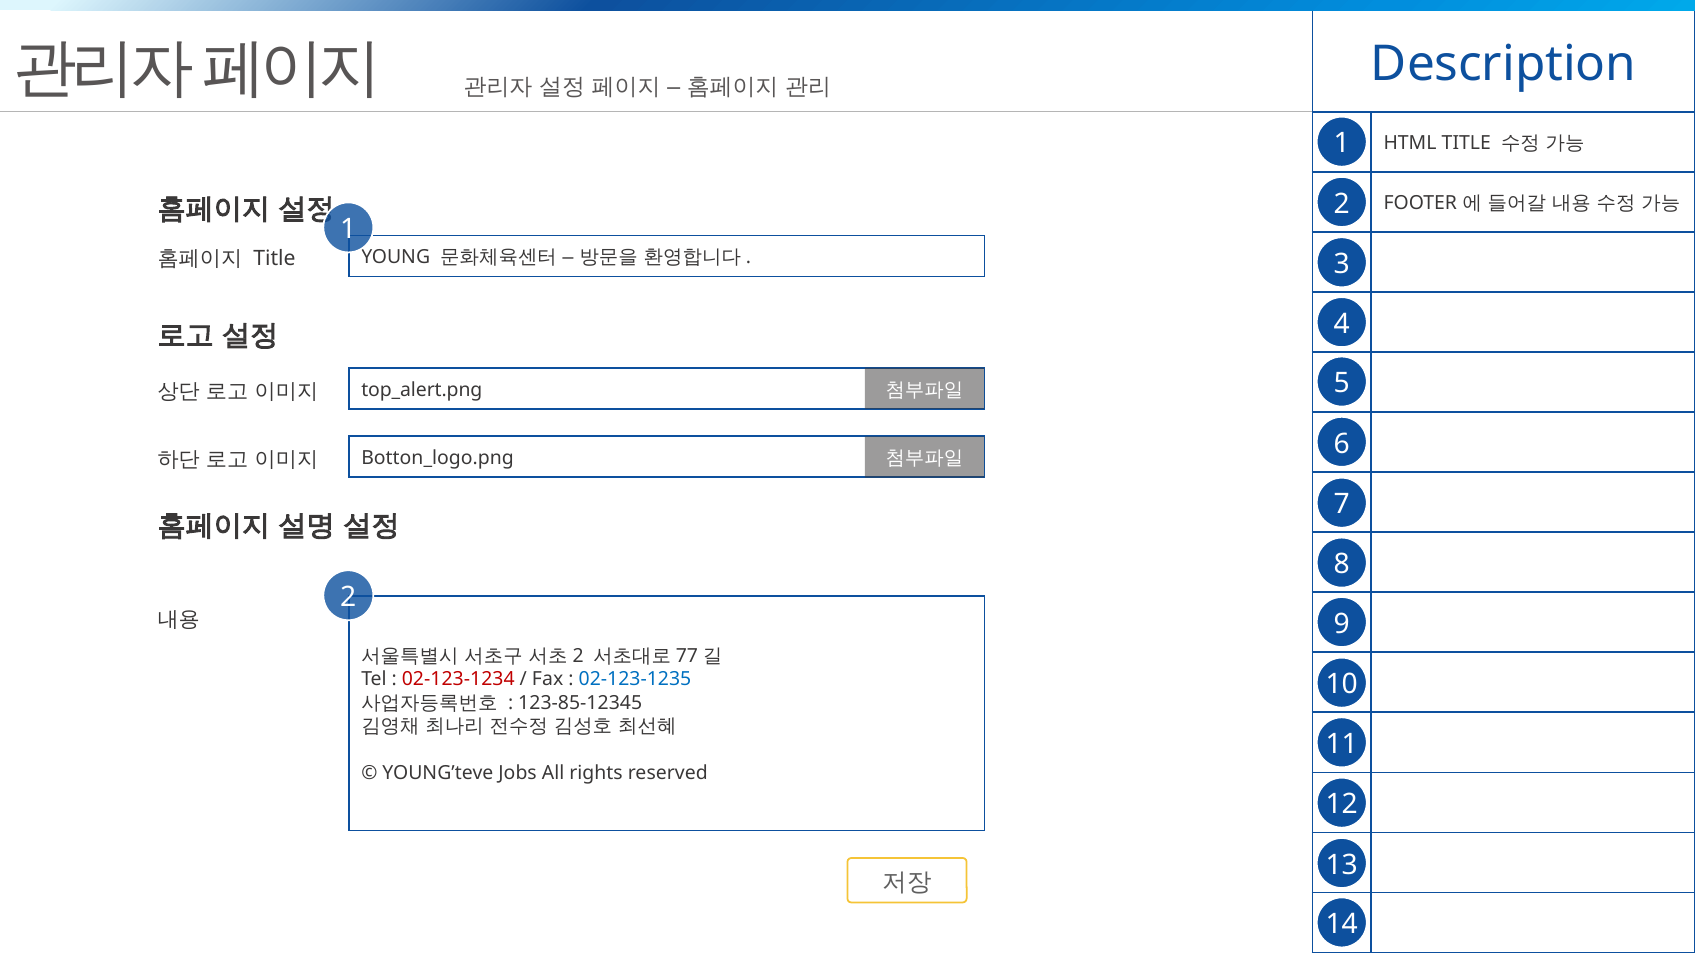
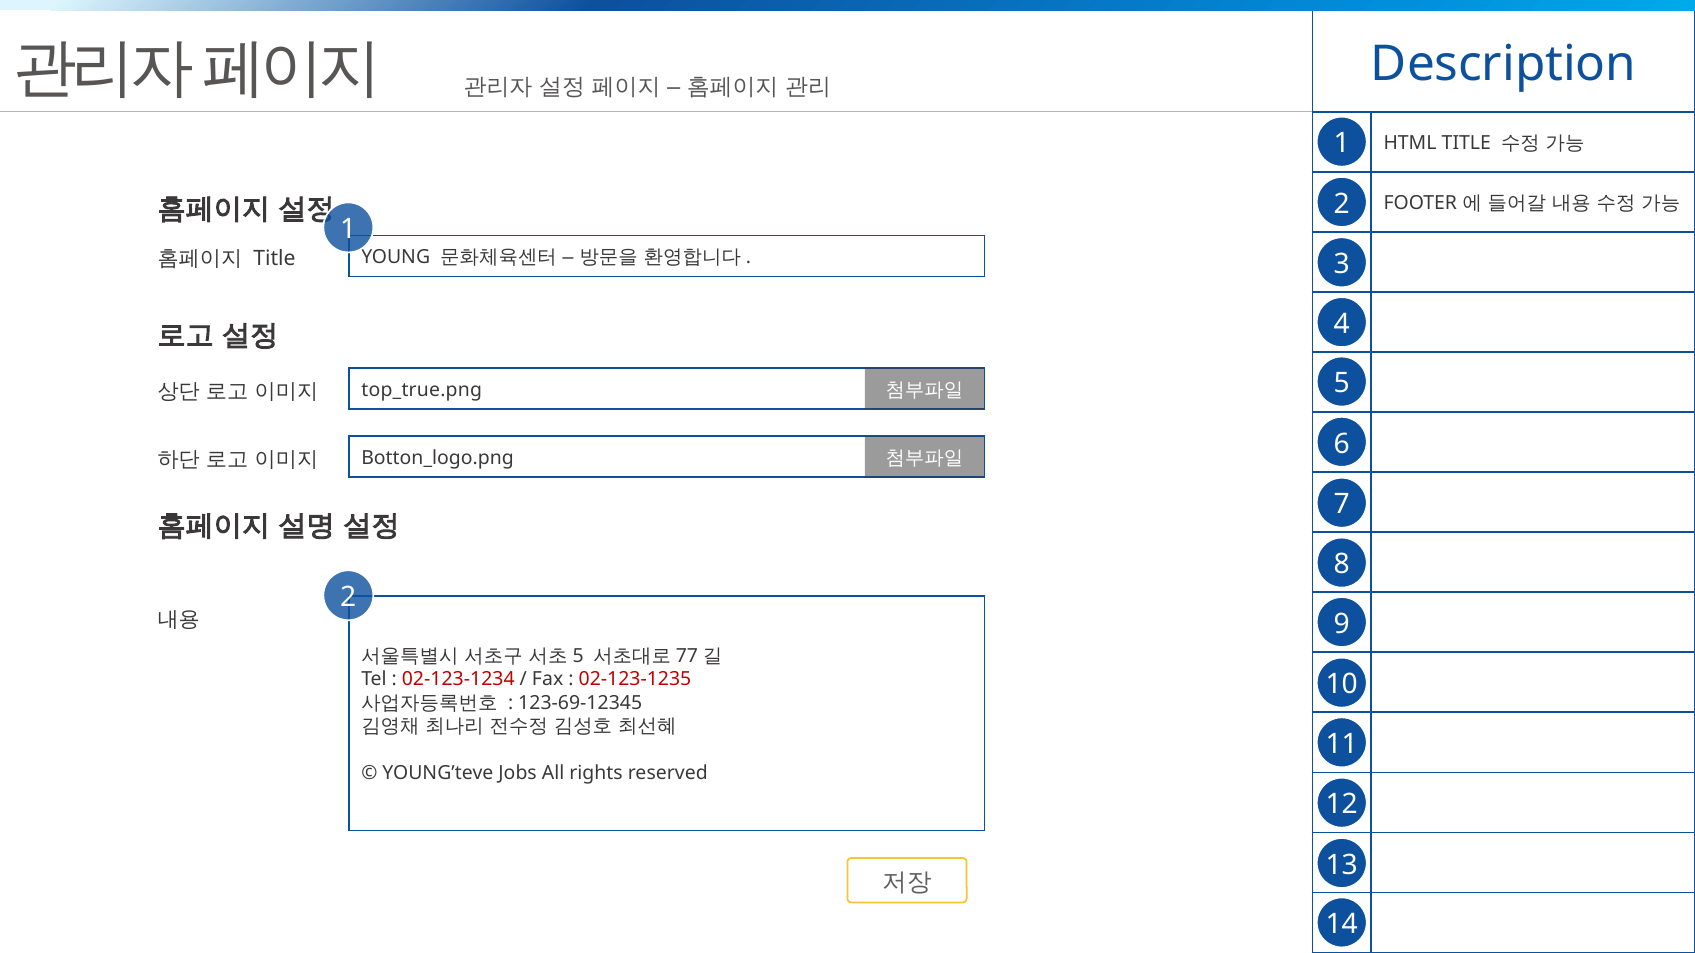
top_alert.png: top_alert.png -> top_true.png
2 at (578, 657): 2 -> 5
02-123-1235 colour: blue -> red
123-85-12345: 123-85-12345 -> 123-69-12345
